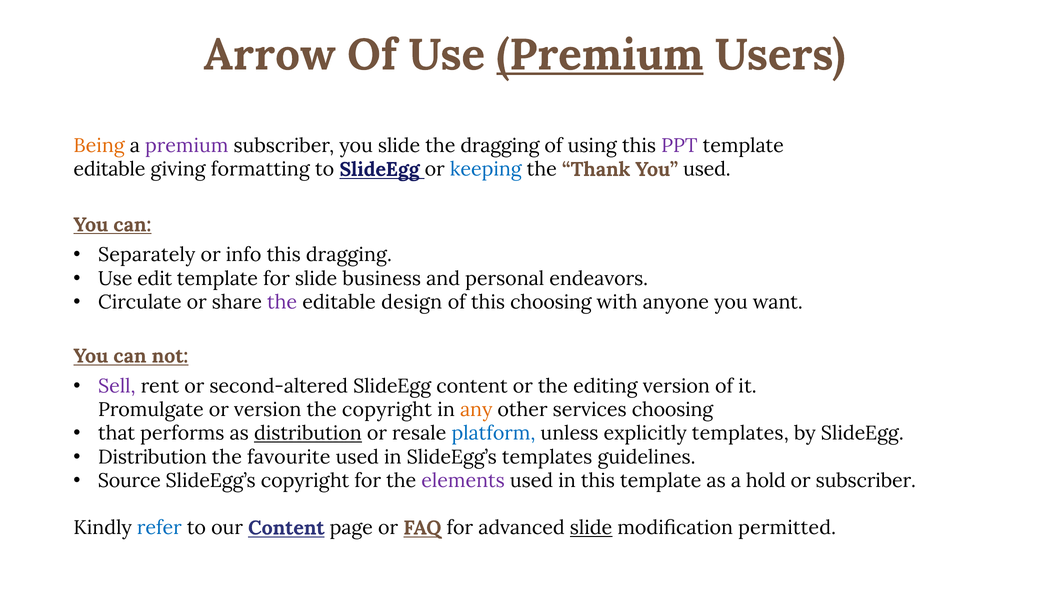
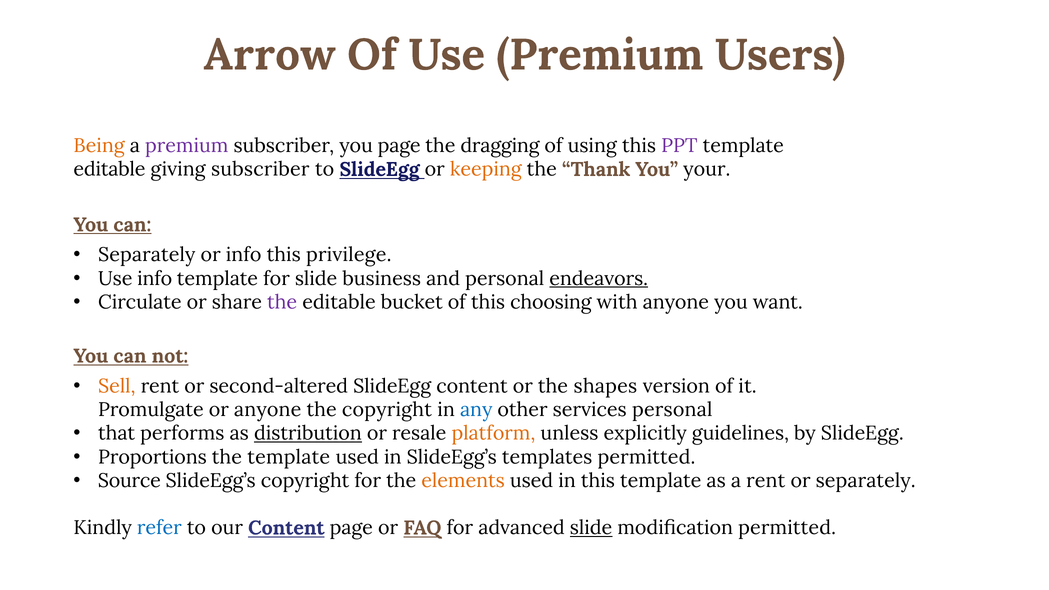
Premium at (600, 55) underline: present -> none
you slide: slide -> page
giving formatting: formatting -> subscriber
keeping colour: blue -> orange
You used: used -> your
this dragging: dragging -> privilege
Use edit: edit -> info
endeavors underline: none -> present
design: design -> bucket
Sell colour: purple -> orange
editing: editing -> shapes
or version: version -> anyone
any colour: orange -> blue
services choosing: choosing -> personal
platform colour: blue -> orange
explicitly templates: templates -> guidelines
Distribution at (152, 457): Distribution -> Proportions
the favourite: favourite -> template
templates guidelines: guidelines -> permitted
elements colour: purple -> orange
a hold: hold -> rent
or subscriber: subscriber -> separately
